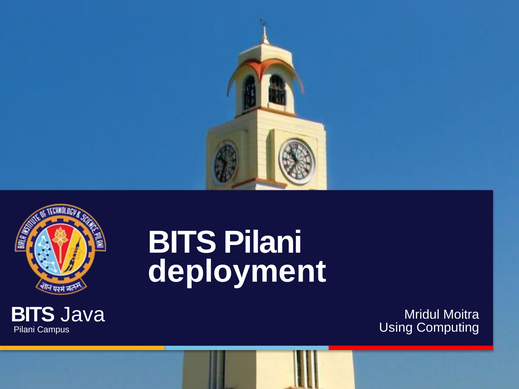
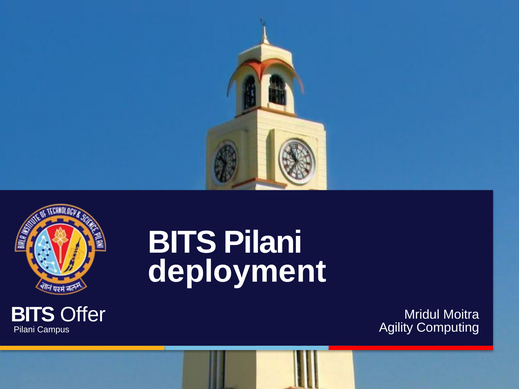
Java: Java -> Offer
Using: Using -> Agility
